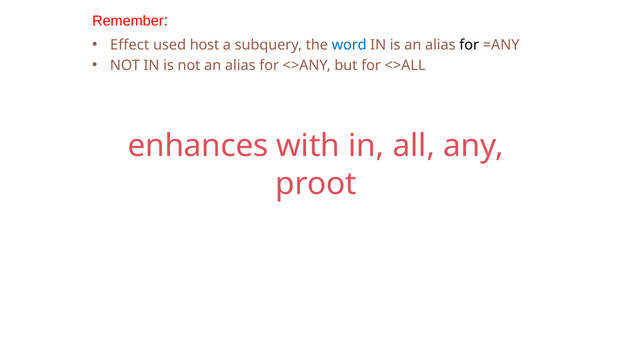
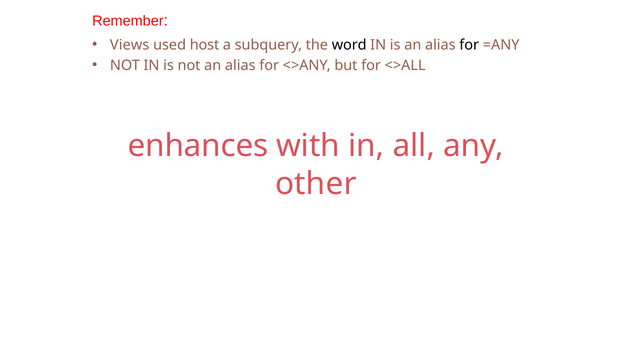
Effect: Effect -> Views
word colour: blue -> black
proot: proot -> other
